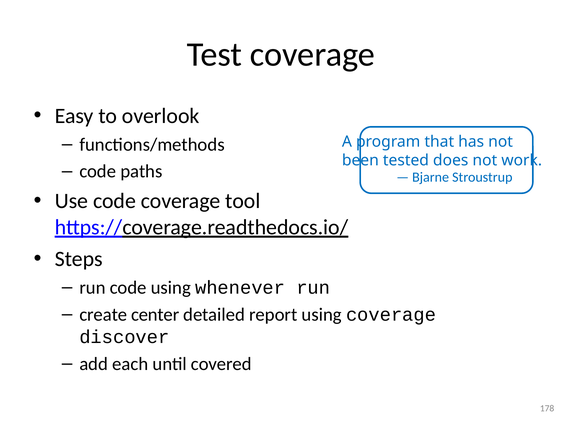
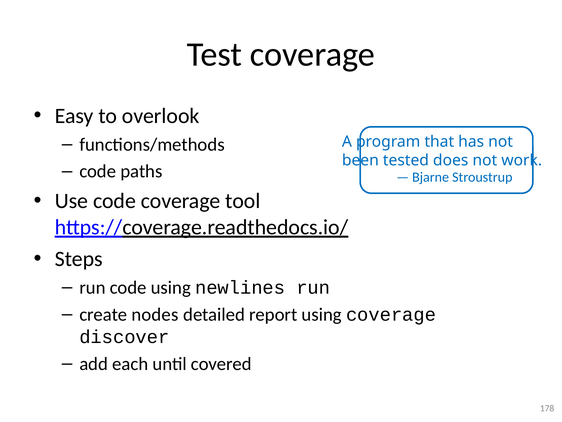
whenever: whenever -> newlines
center: center -> nodes
